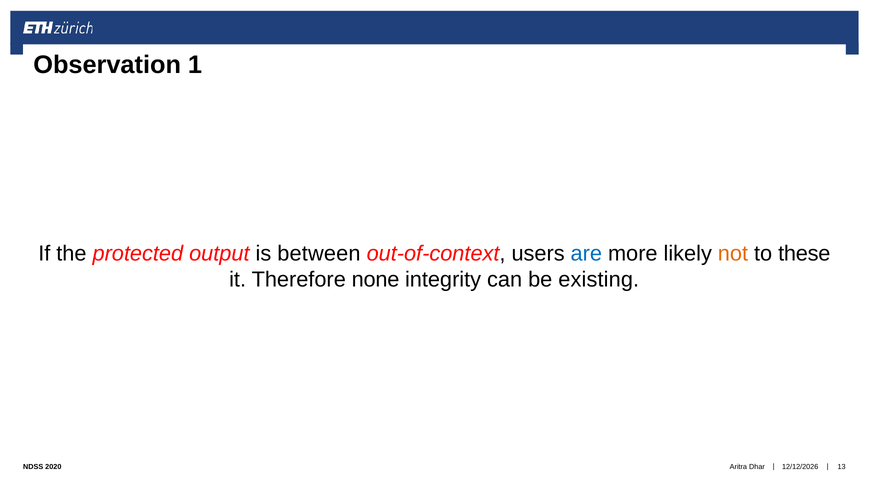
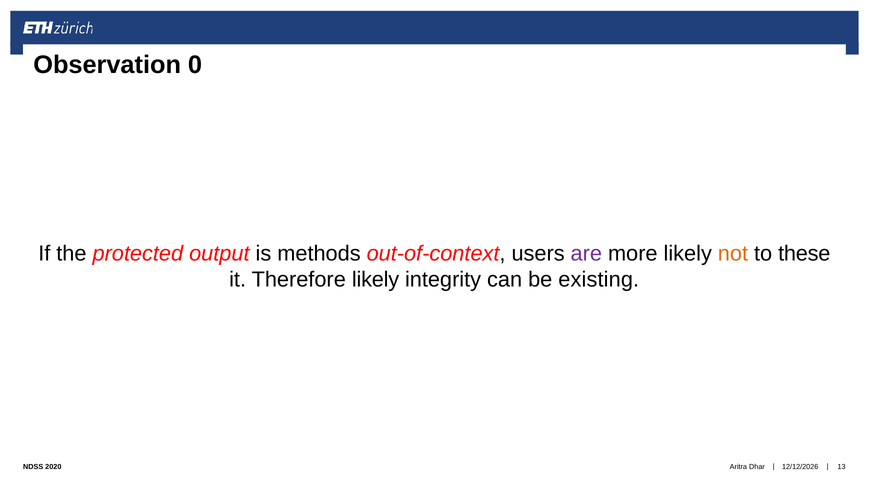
1: 1 -> 0
between: between -> methods
are colour: blue -> purple
Therefore none: none -> likely
